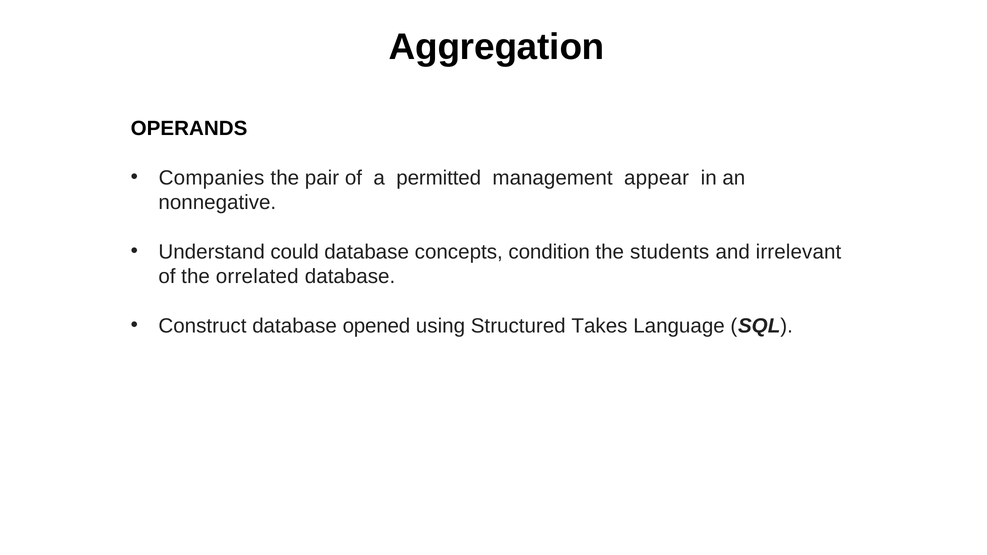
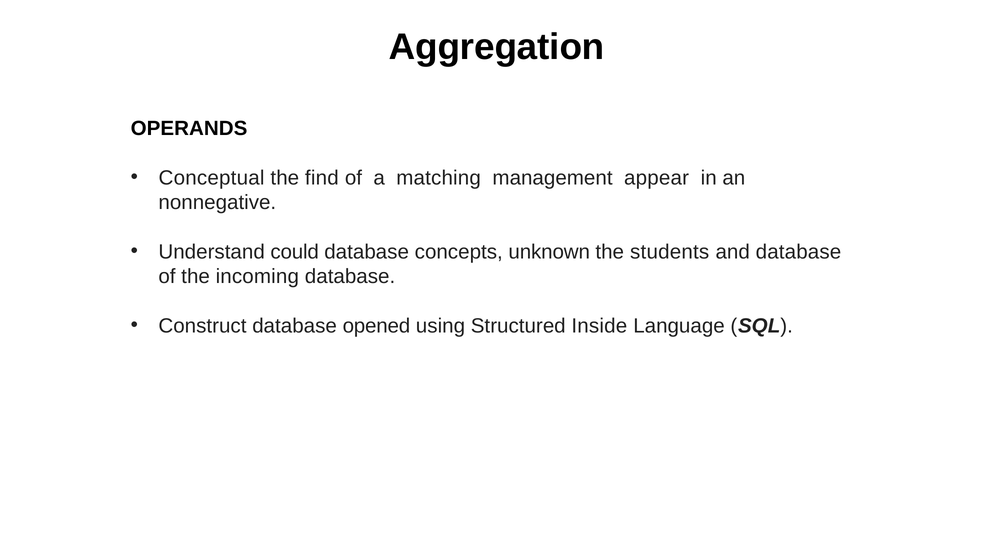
Companies: Companies -> Conceptual
pair: pair -> find
permitted: permitted -> matching
condition: condition -> unknown
and irrelevant: irrelevant -> database
orrelated: orrelated -> incoming
Takes: Takes -> Inside
